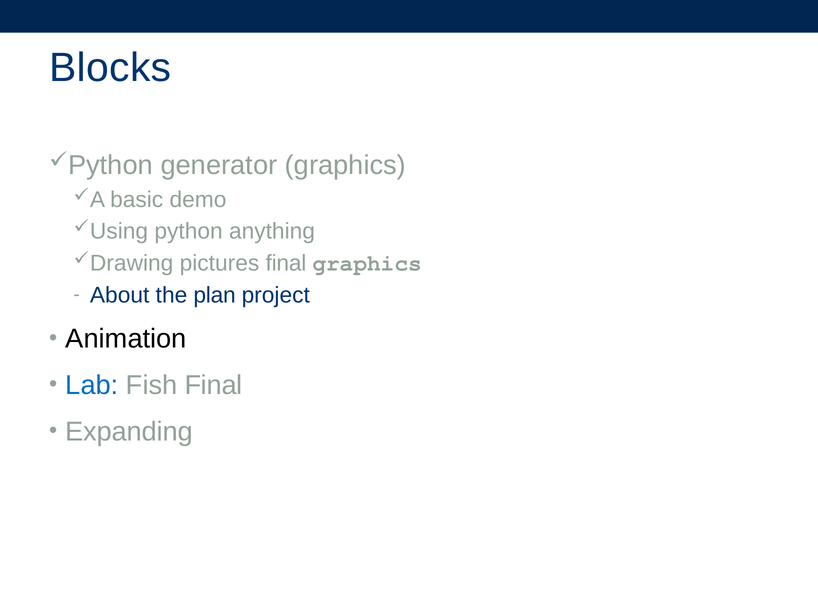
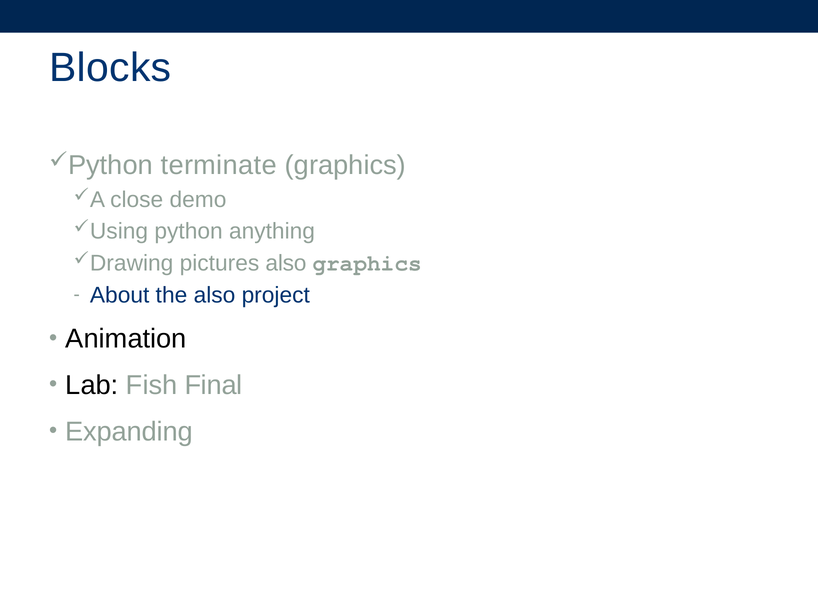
generator: generator -> terminate
basic: basic -> close
pictures final: final -> also
the plan: plan -> also
Lab colour: blue -> black
